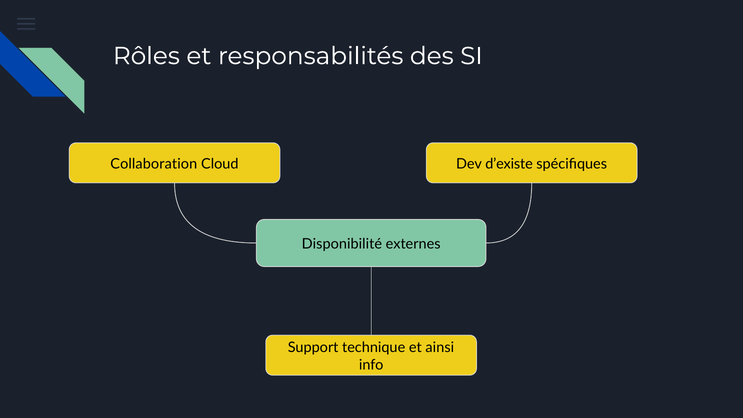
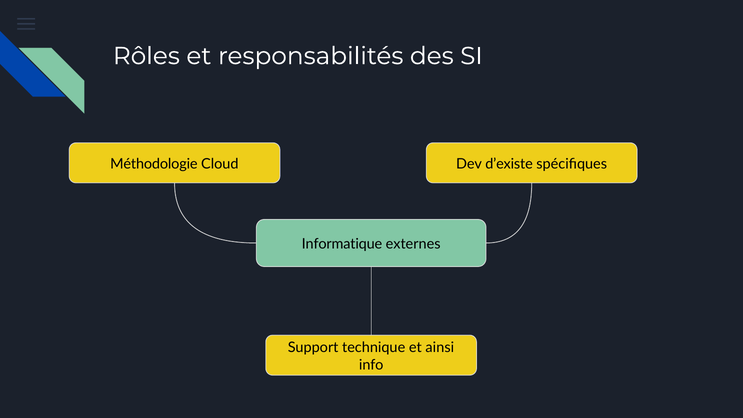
Collaboration: Collaboration -> Méthodologie
Disponibilité: Disponibilité -> Informatique
